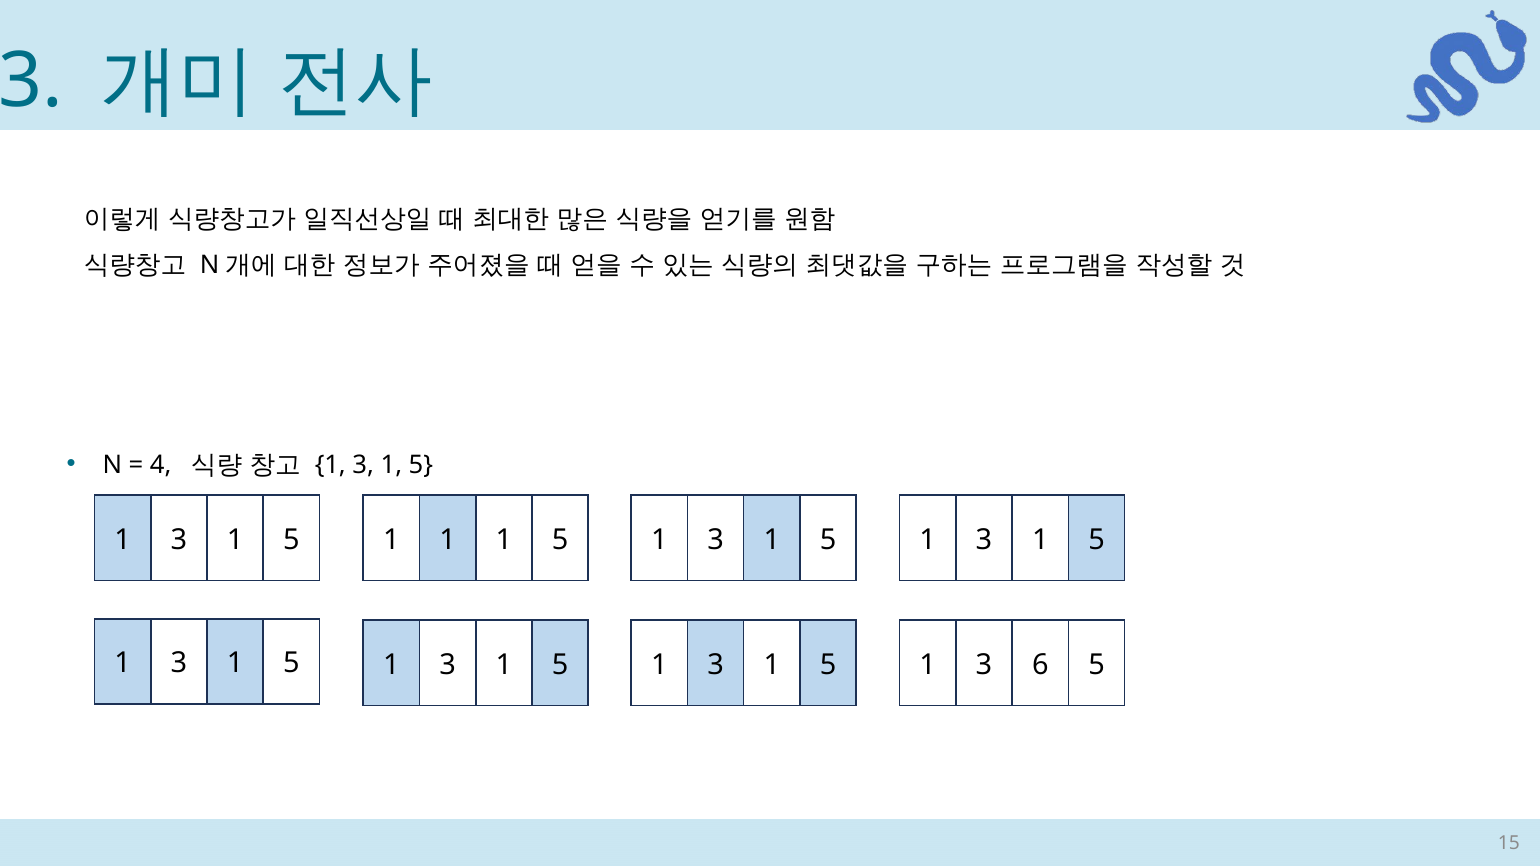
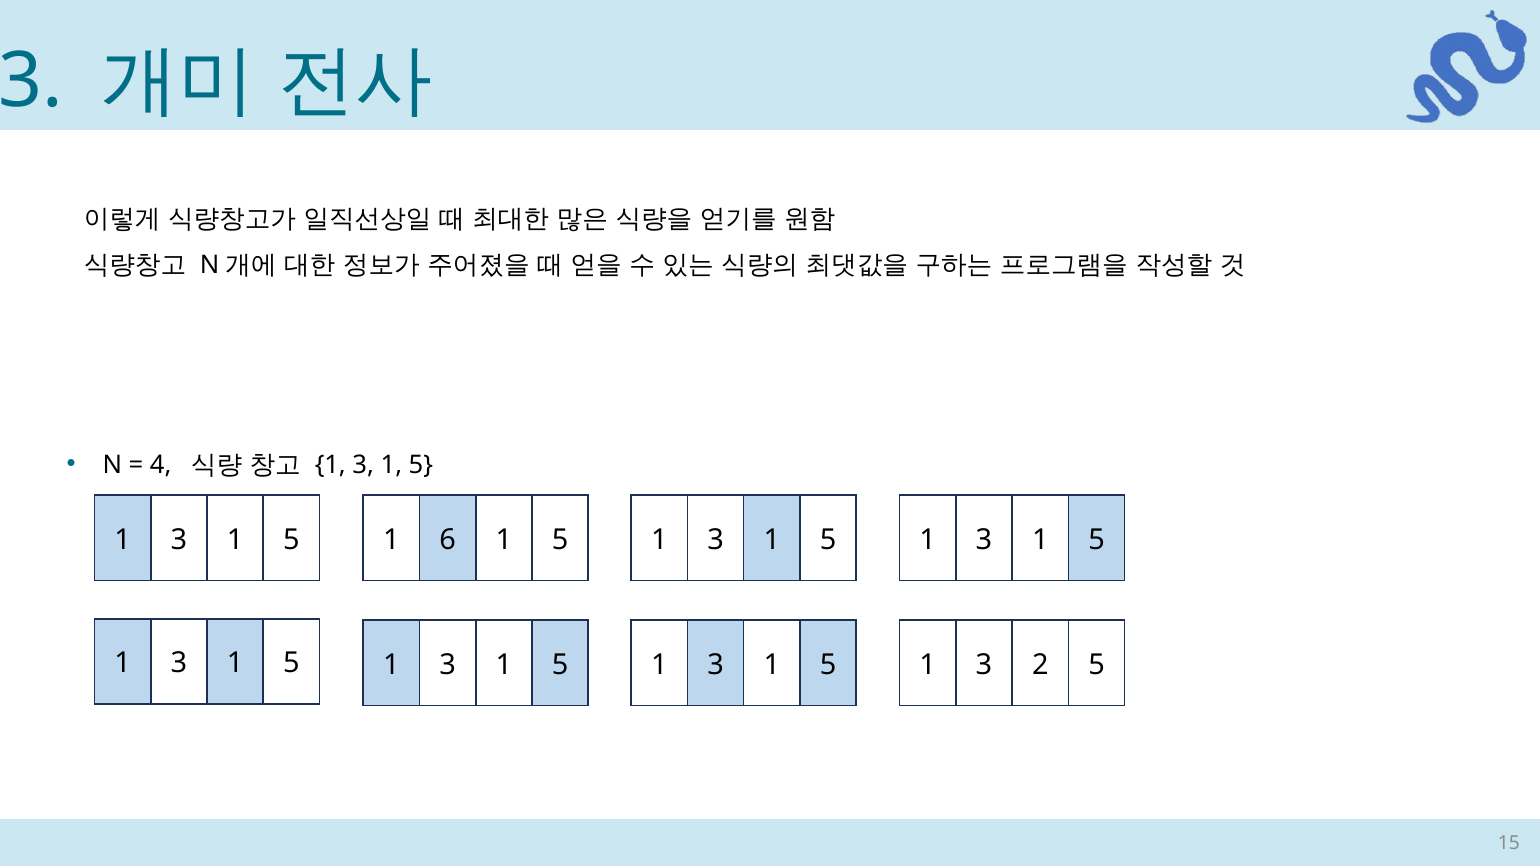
1 at (448, 540): 1 -> 6
6: 6 -> 2
